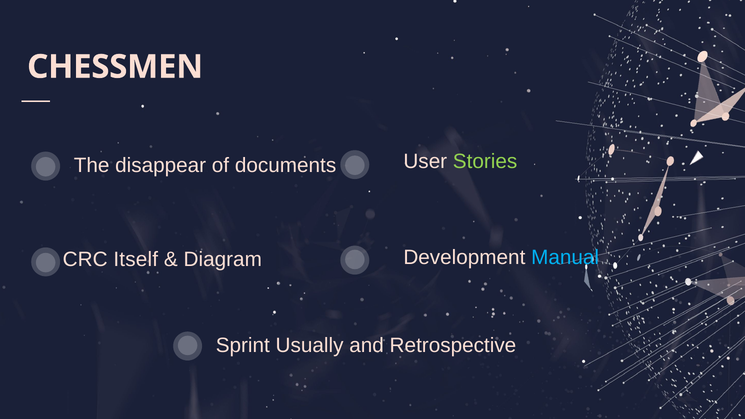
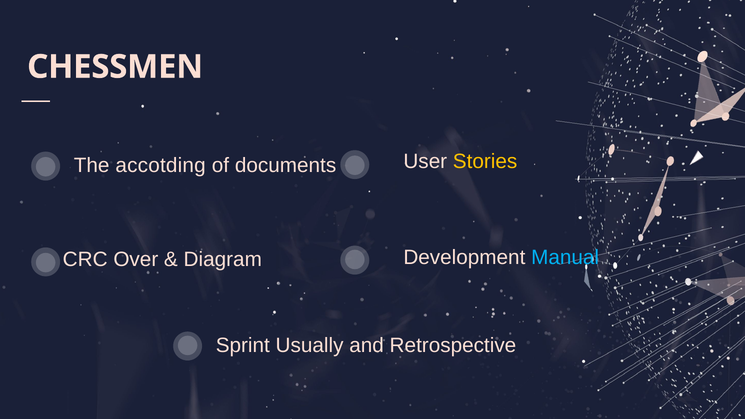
Stories colour: light green -> yellow
disappear: disappear -> accotding
Itself: Itself -> Over
